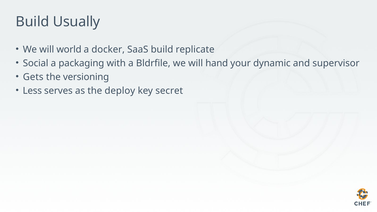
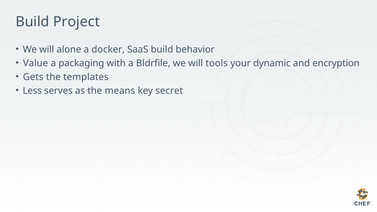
Usually: Usually -> Project
world: world -> alone
replicate: replicate -> behavior
Social: Social -> Value
hand: hand -> tools
supervisor: supervisor -> encryption
versioning: versioning -> templates
deploy: deploy -> means
